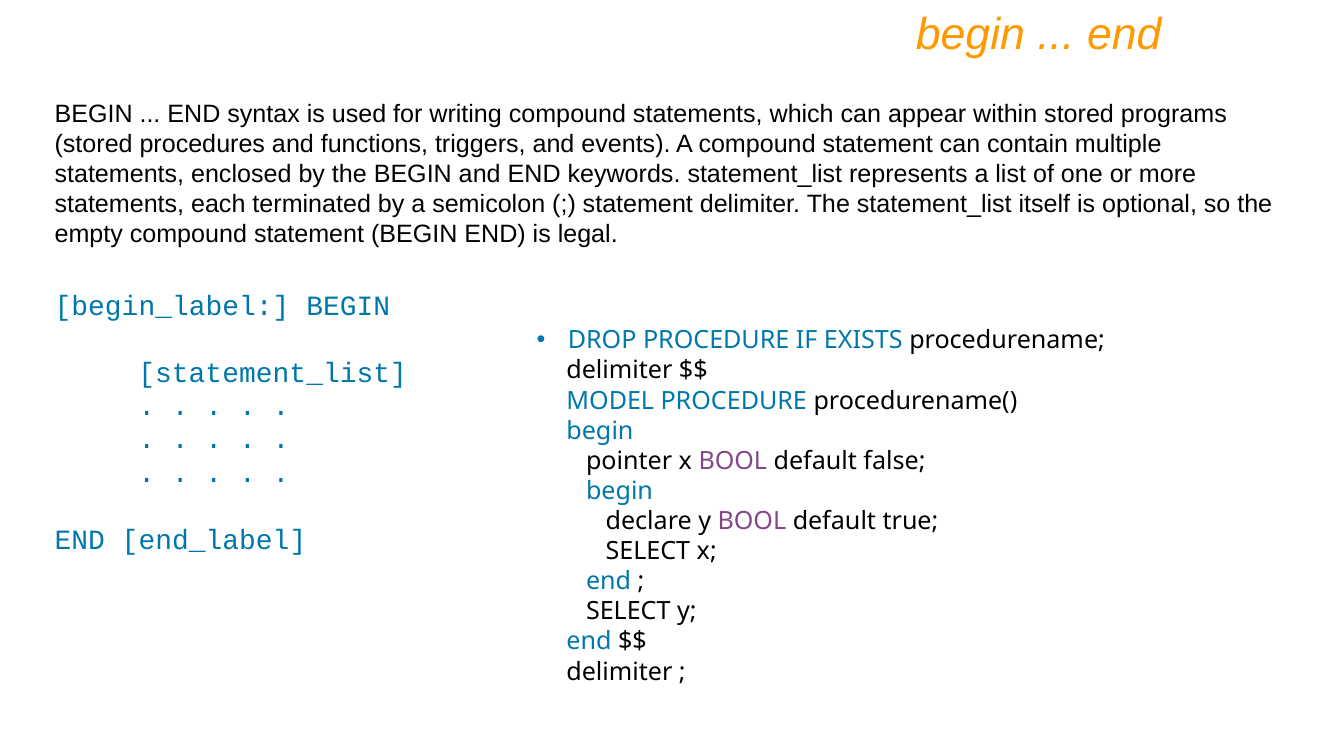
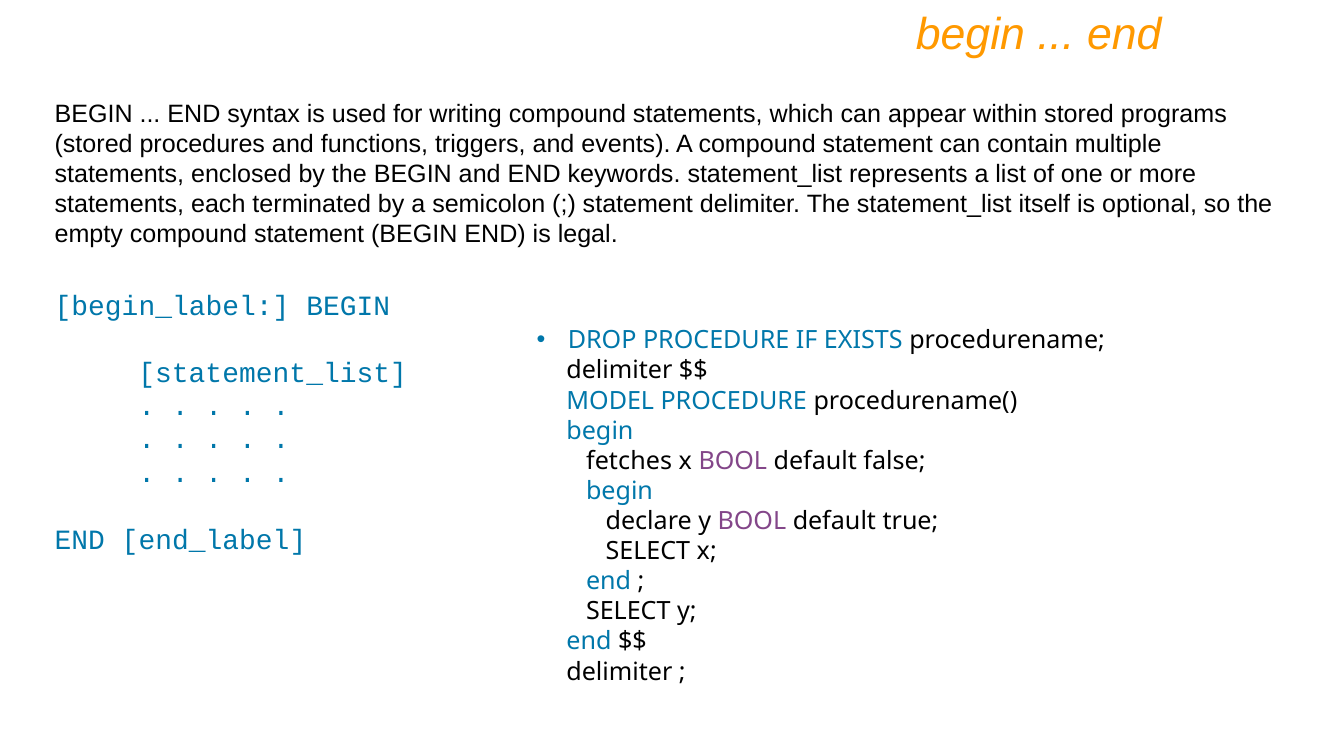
pointer: pointer -> fetches
